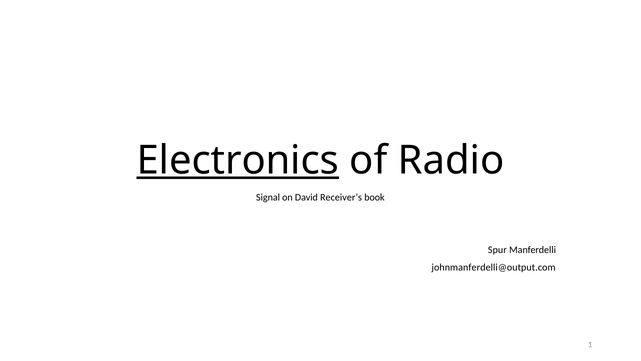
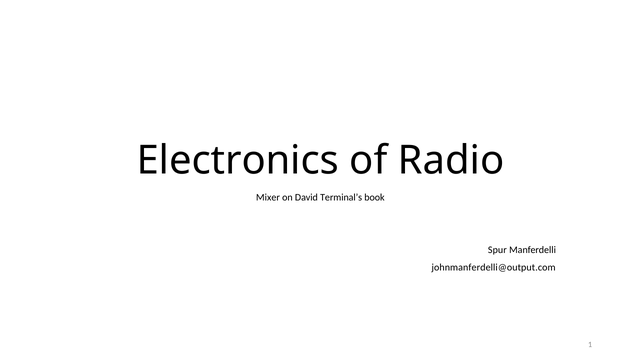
Electronics underline: present -> none
Signal: Signal -> Mixer
Receiver’s: Receiver’s -> Terminal’s
